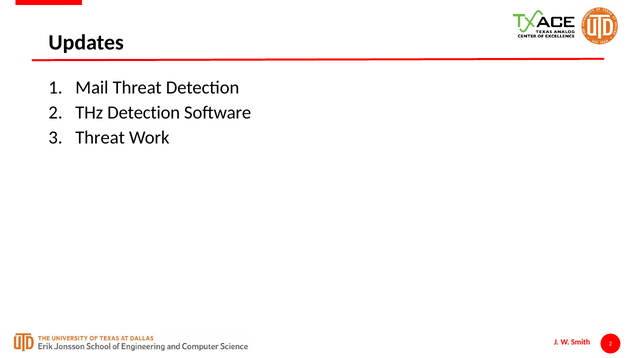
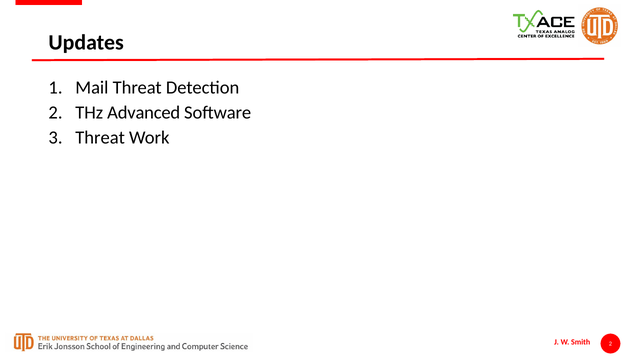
THz Detection: Detection -> Advanced
